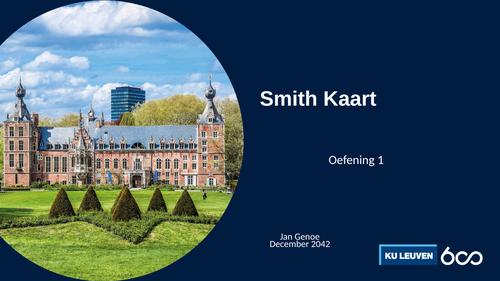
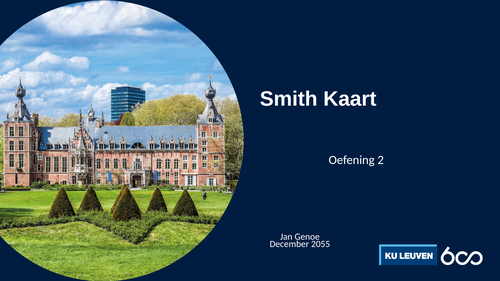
1: 1 -> 2
2042: 2042 -> 2055
